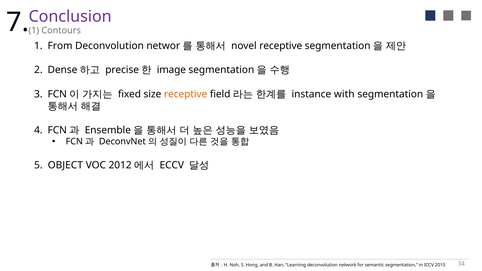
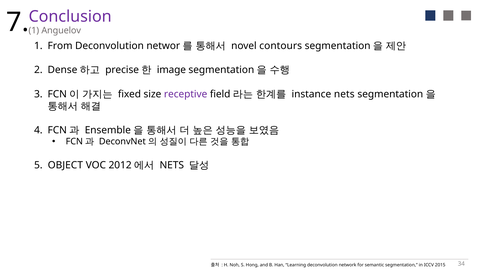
Contours: Contours -> Anguelov
novel receptive: receptive -> contours
receptive at (186, 94) colour: orange -> purple
instance with: with -> nets
ECCV at (172, 165): ECCV -> NETS
